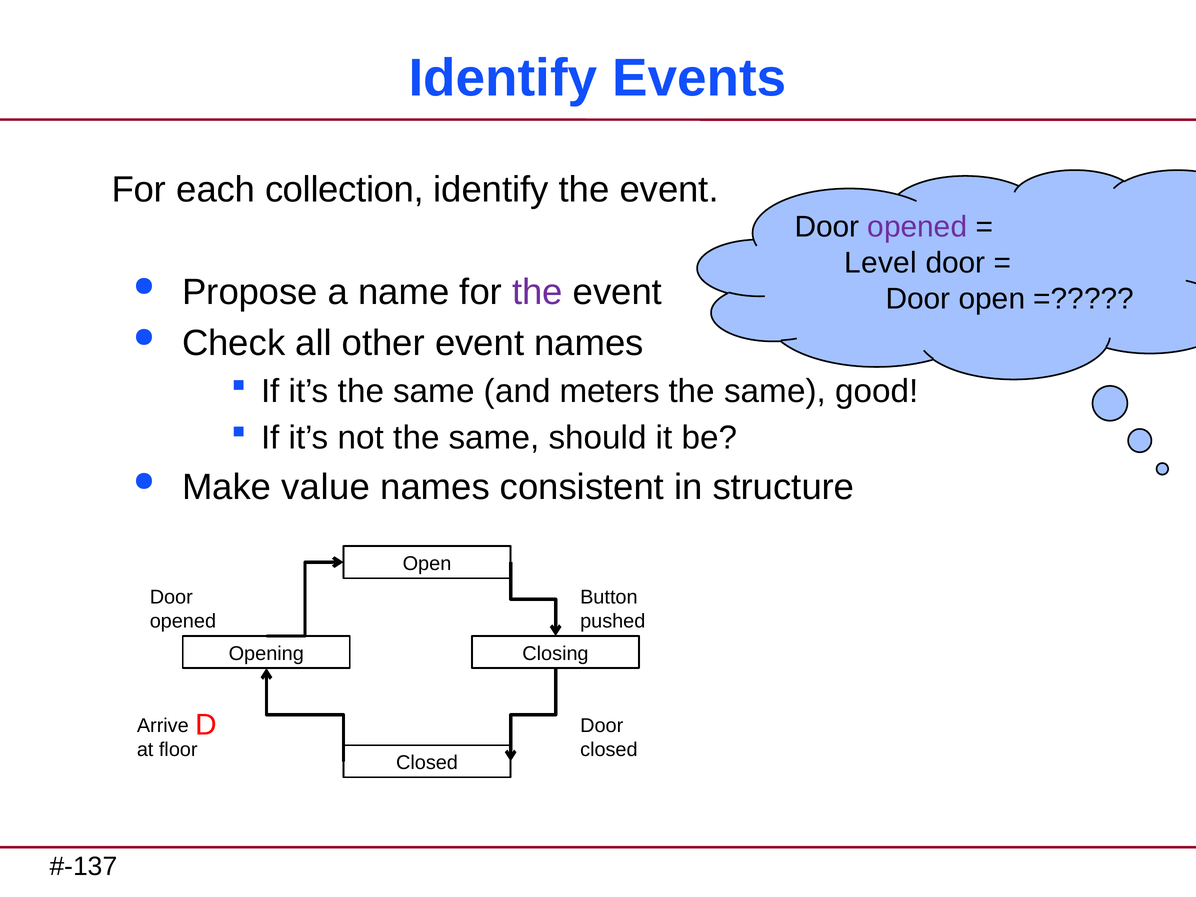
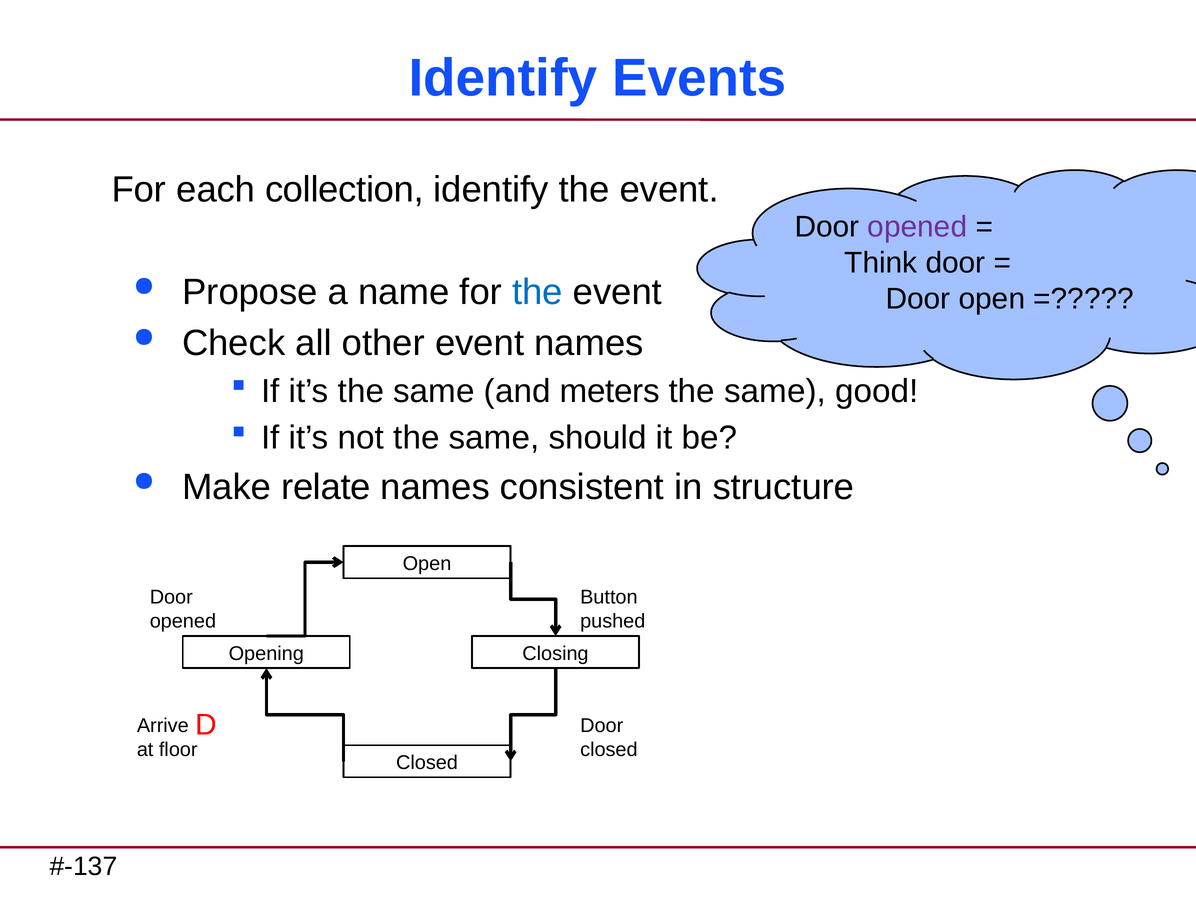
Level: Level -> Think
the at (537, 292) colour: purple -> blue
value: value -> relate
